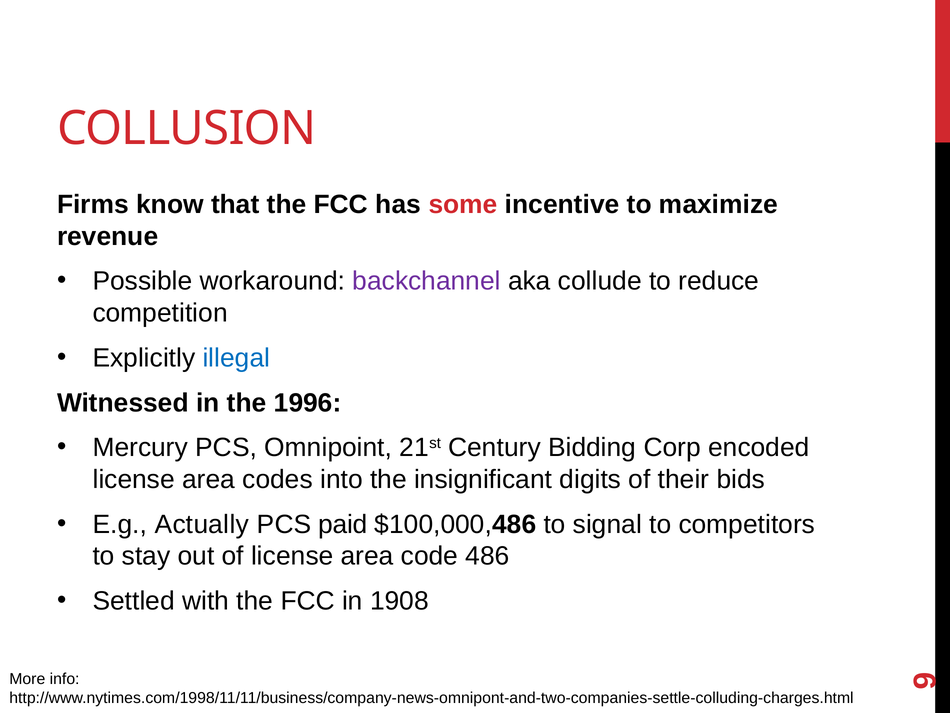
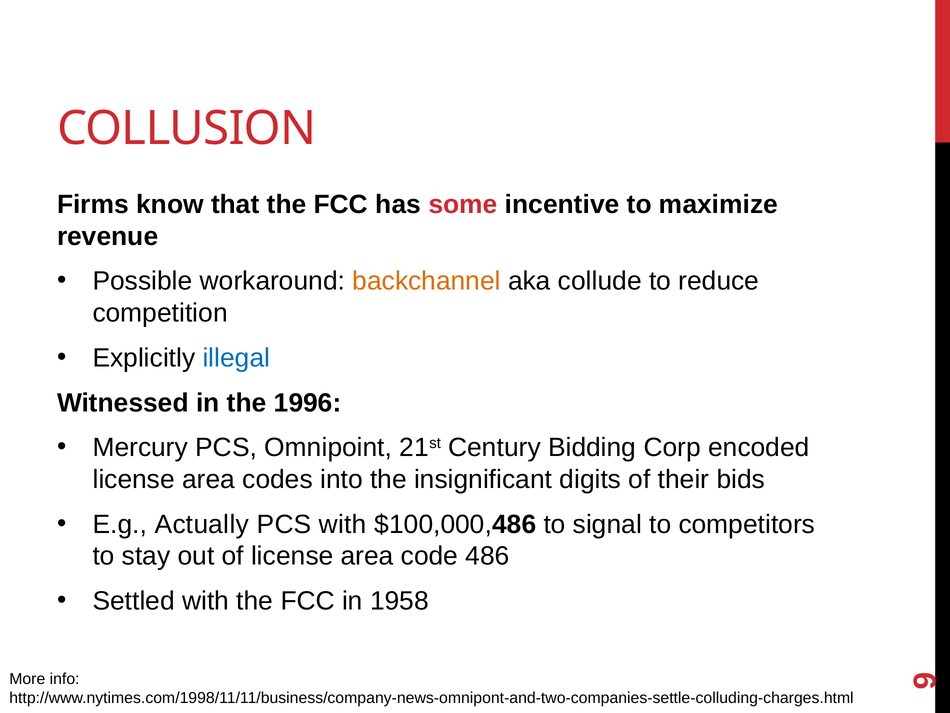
backchannel colour: purple -> orange
PCS paid: paid -> with
1908: 1908 -> 1958
